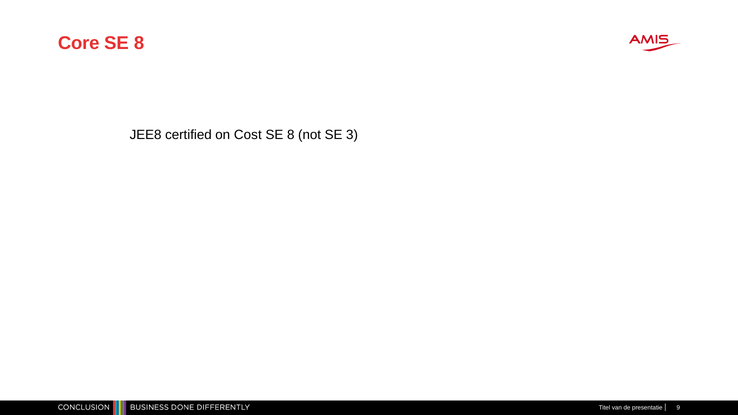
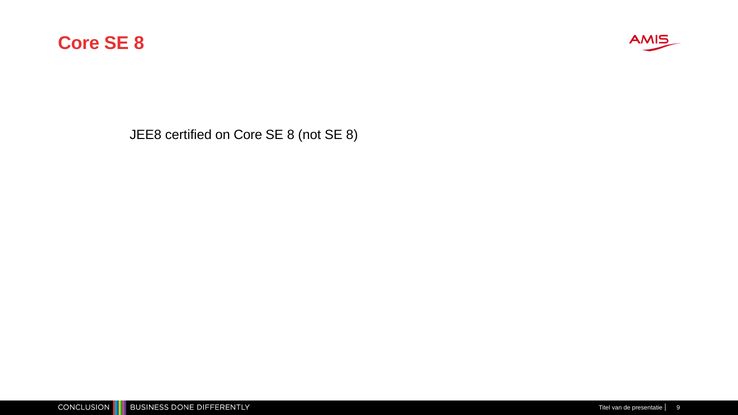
on Cost: Cost -> Core
not SE 3: 3 -> 8
